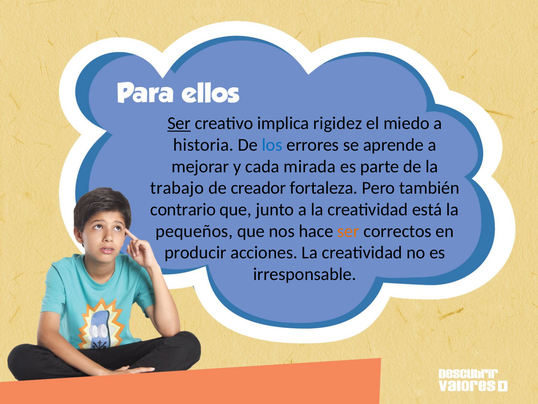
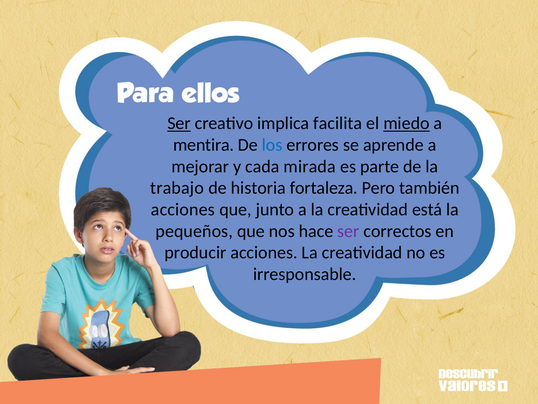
rigidez: rigidez -> facilita
miedo underline: none -> present
historia: historia -> mentira
creador: creador -> historia
contrario at (183, 209): contrario -> acciones
ser at (348, 231) colour: orange -> purple
